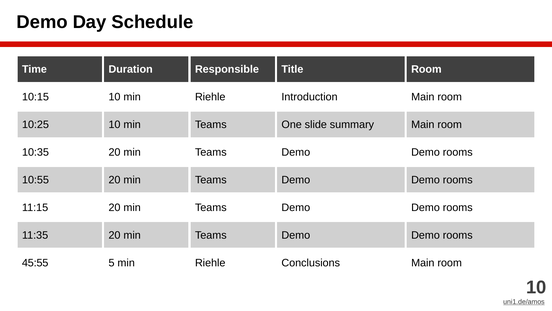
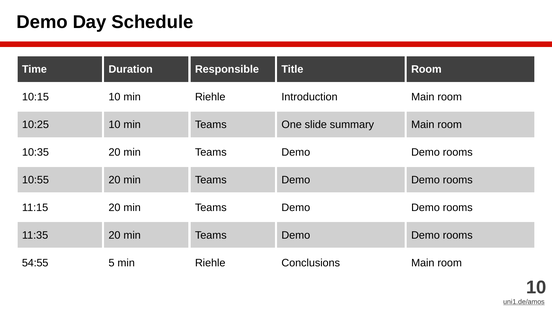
45:55: 45:55 -> 54:55
